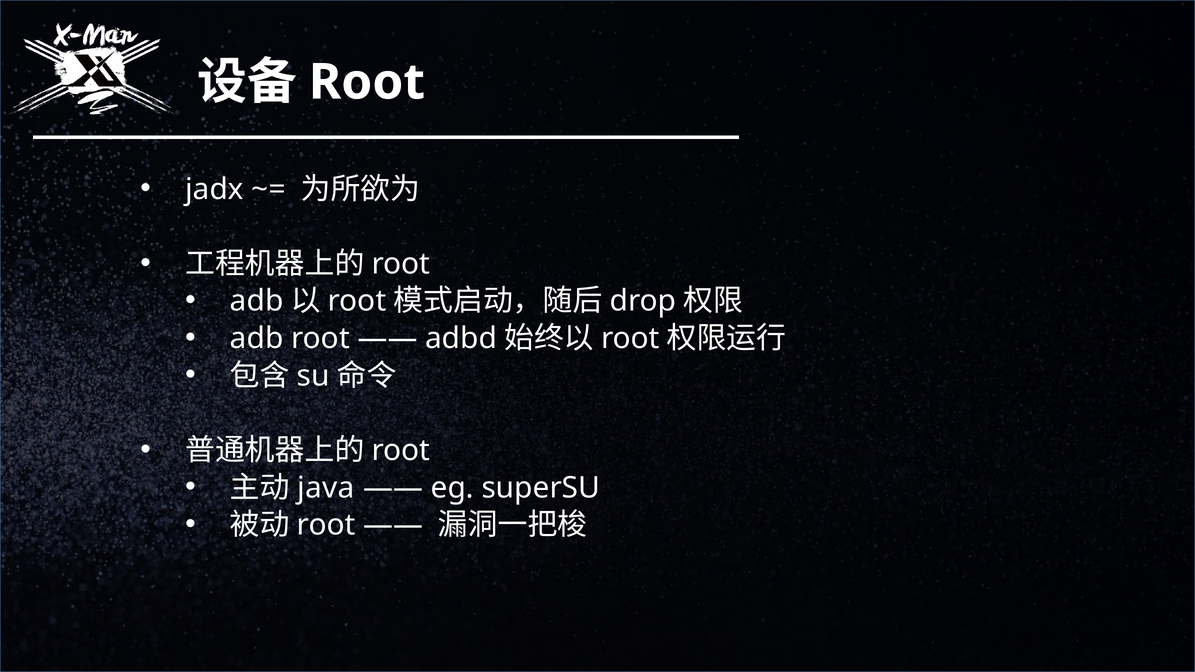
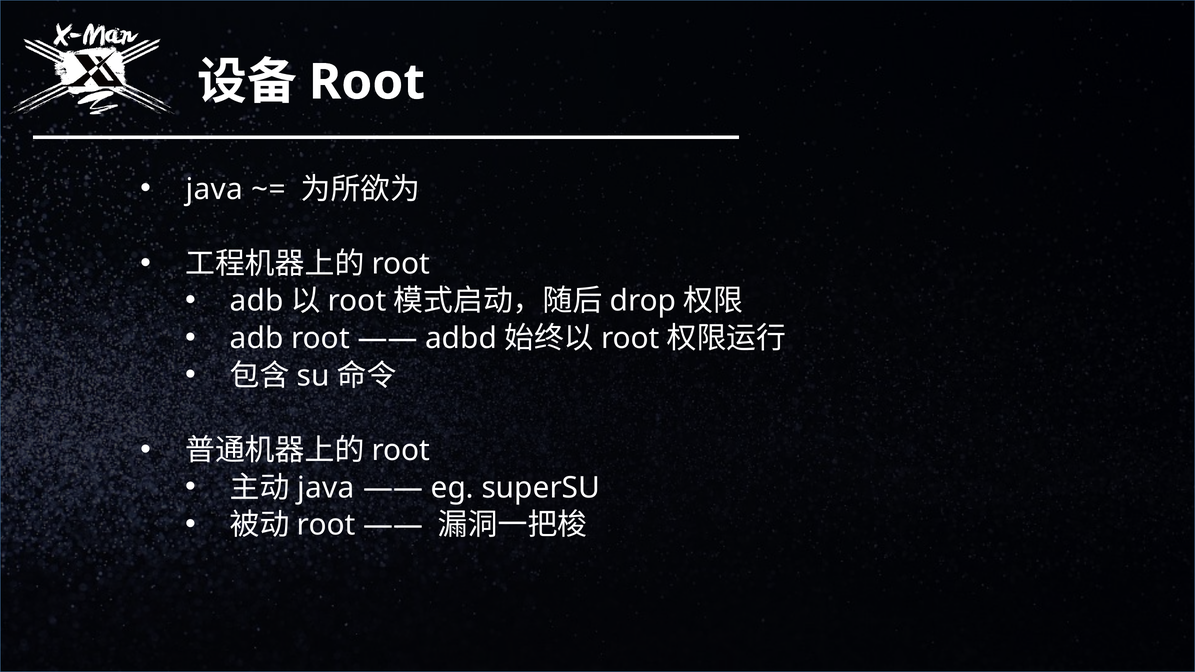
jadx at (214, 189): jadx -> java
